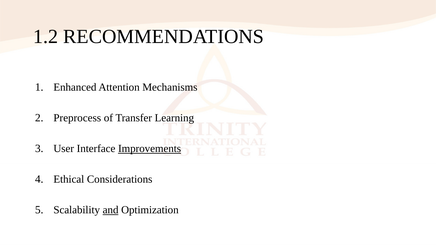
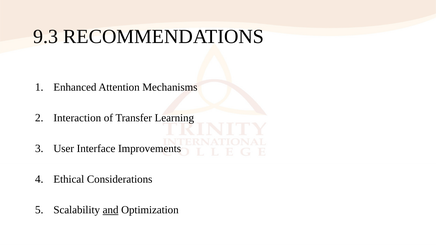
1.2: 1.2 -> 9.3
Preprocess: Preprocess -> Interaction
Improvements underline: present -> none
